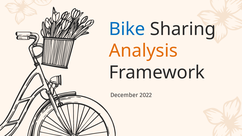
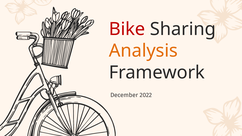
Bike colour: blue -> red
